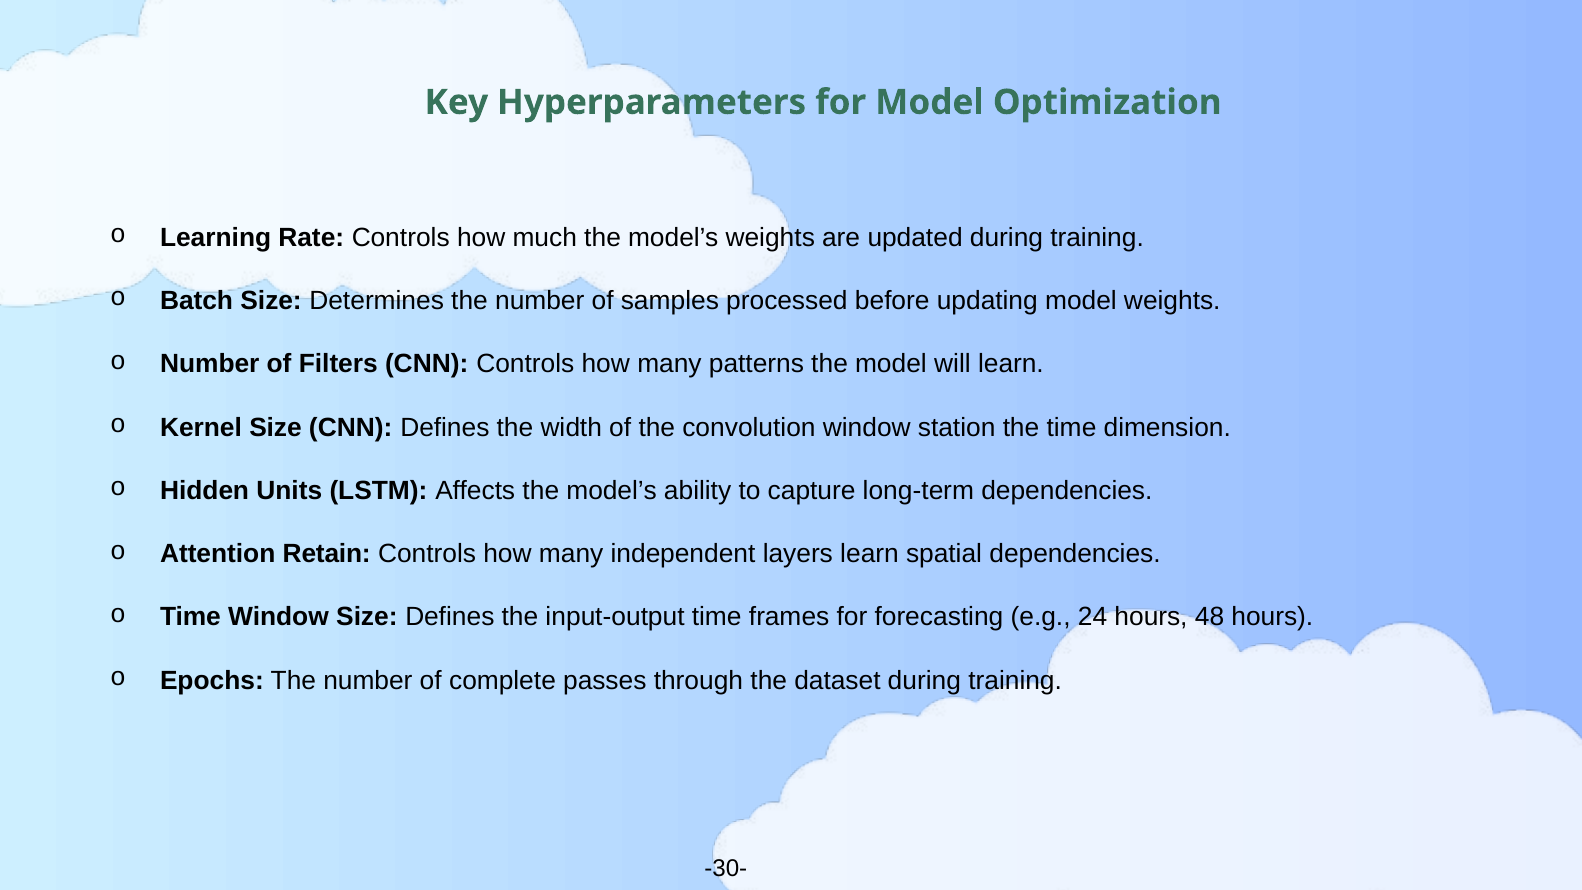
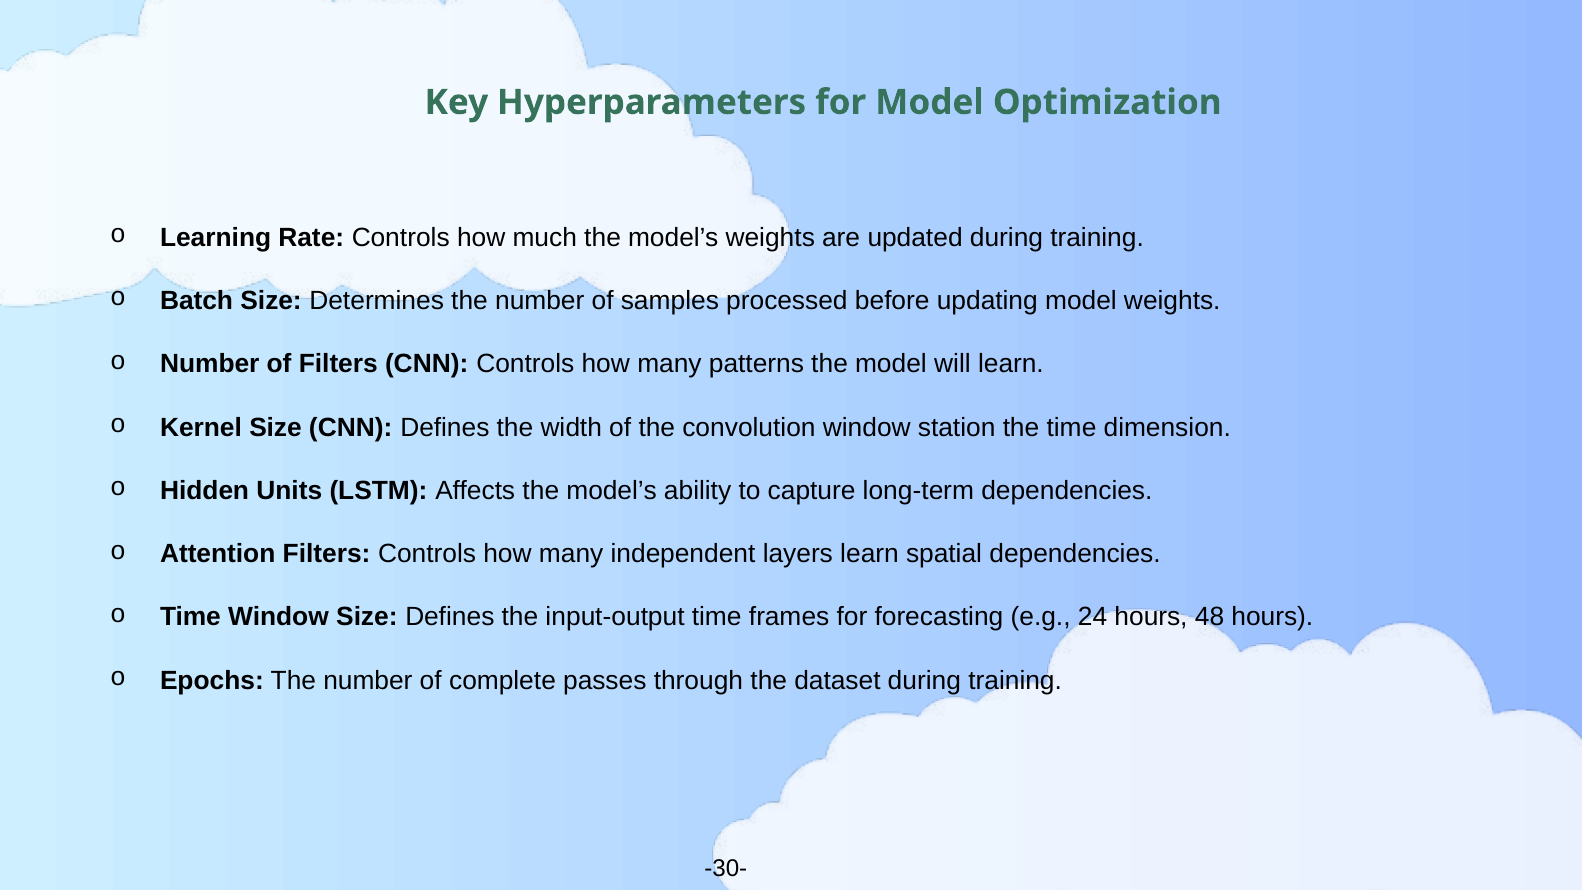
Attention Retain: Retain -> Filters
